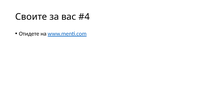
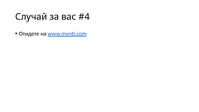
Своите: Своите -> Случай
